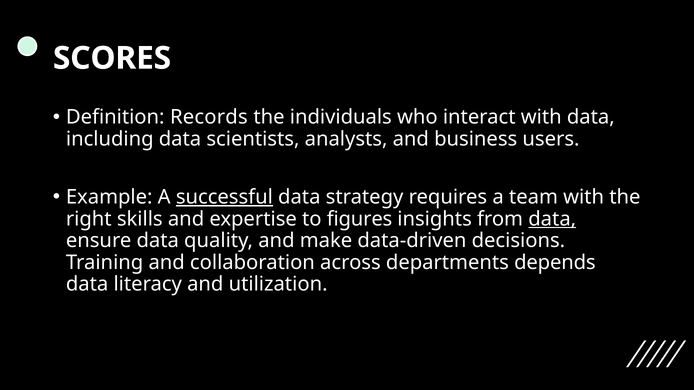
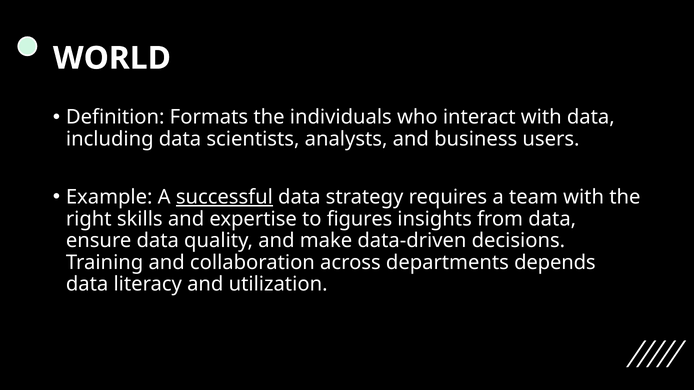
SCORES: SCORES -> WORLD
Records: Records -> Formats
data at (552, 219) underline: present -> none
